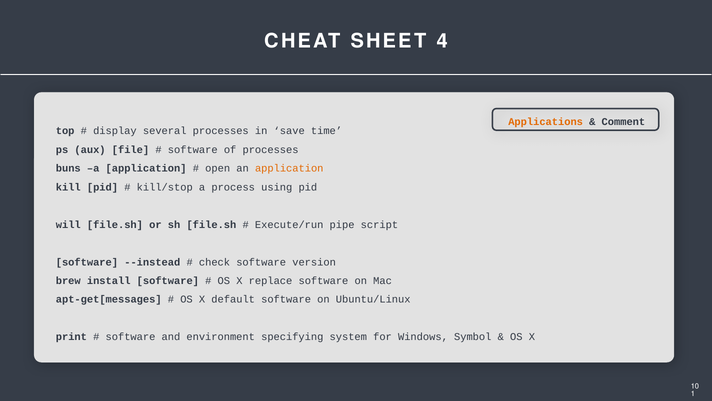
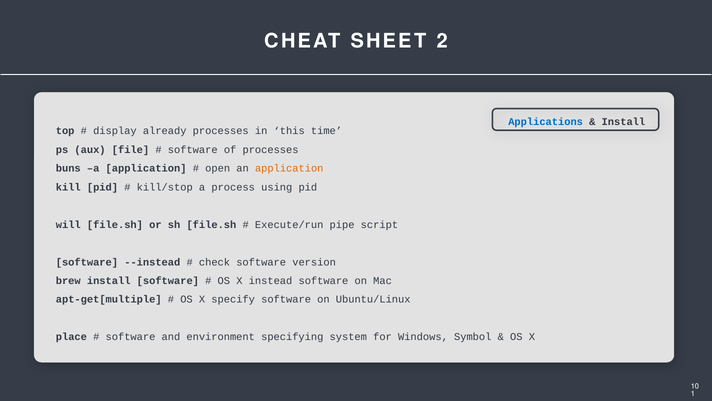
4: 4 -> 2
Applications colour: orange -> blue
Comment at (623, 122): Comment -> Install
several: several -> already
save: save -> this
replace: replace -> instead
apt-get[messages: apt-get[messages -> apt-get[multiple
default: default -> specify
print: print -> place
